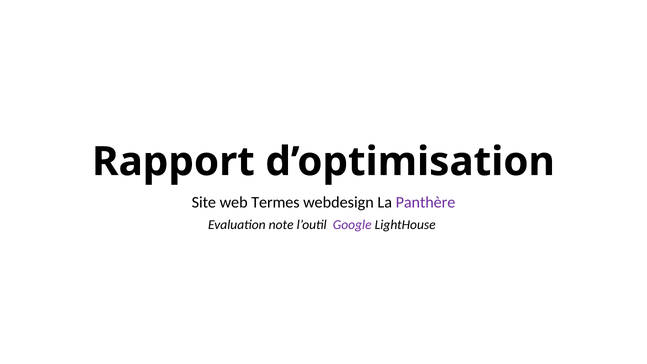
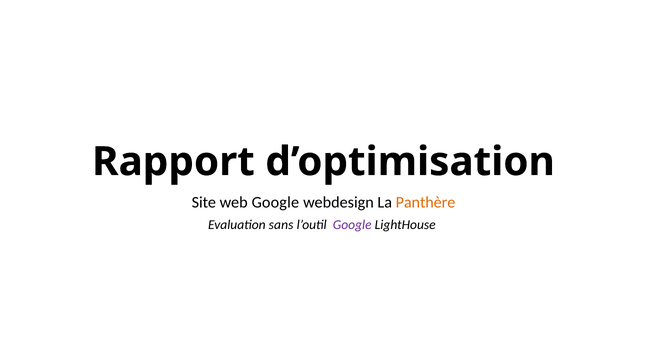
web Termes: Termes -> Google
Panthère colour: purple -> orange
note: note -> sans
